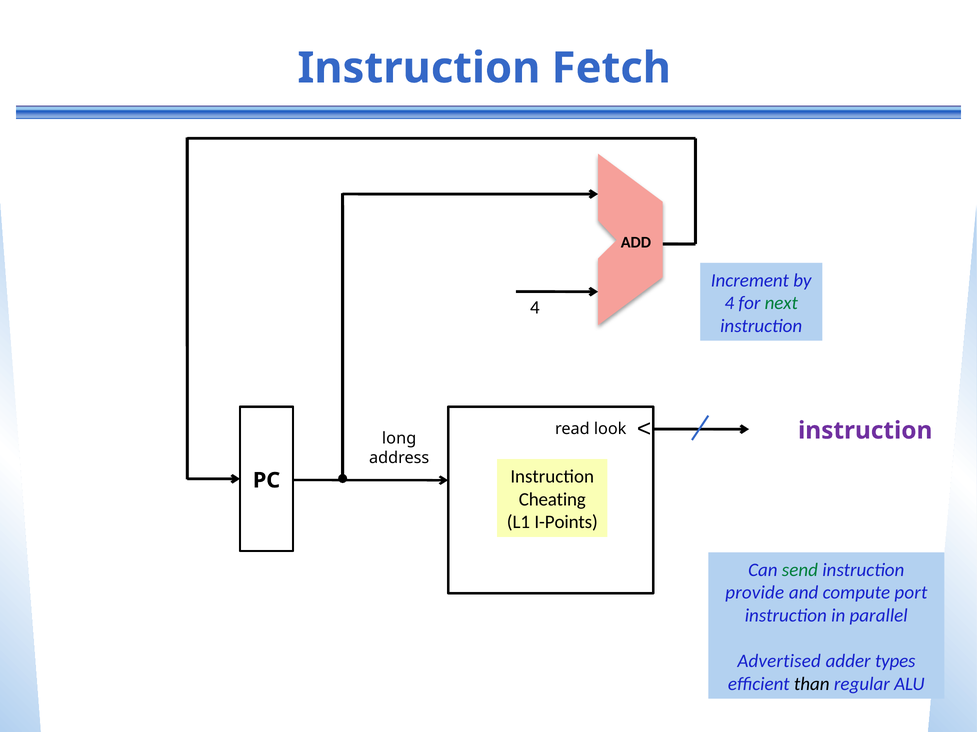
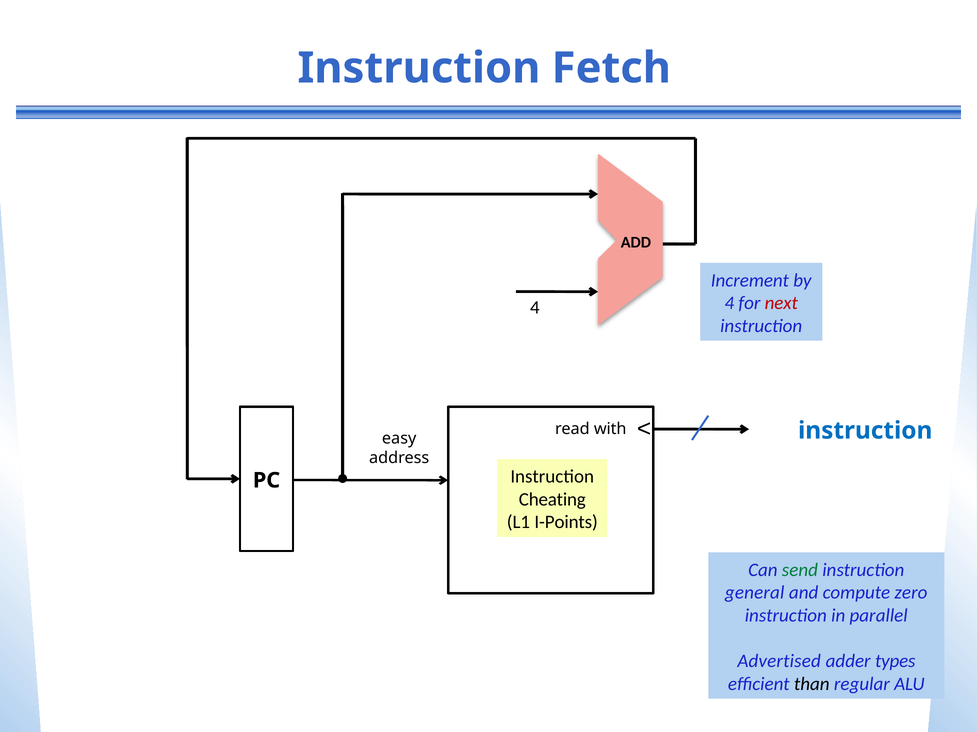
next colour: green -> red
look: look -> with
instruction at (865, 431) colour: purple -> blue
long: long -> easy
provide: provide -> general
port: port -> zero
